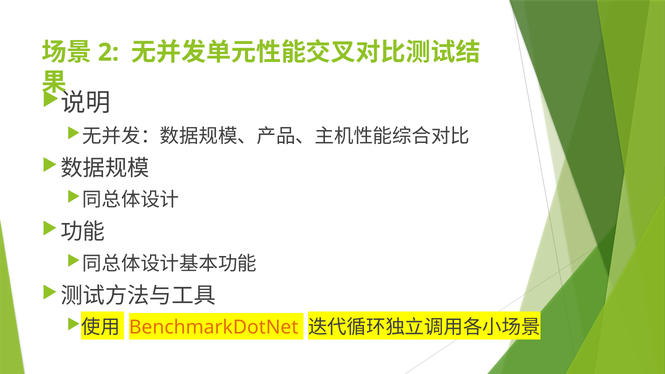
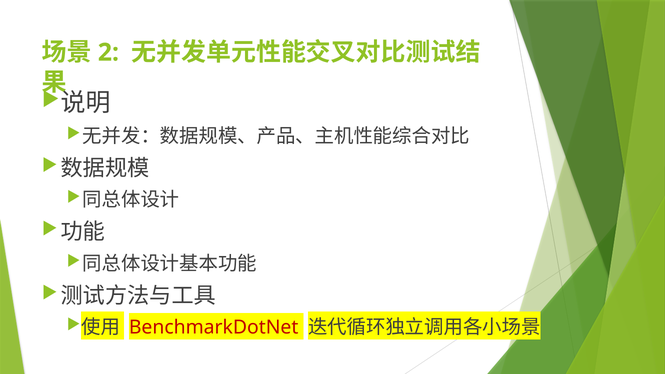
BenchmarkDotNet colour: orange -> red
